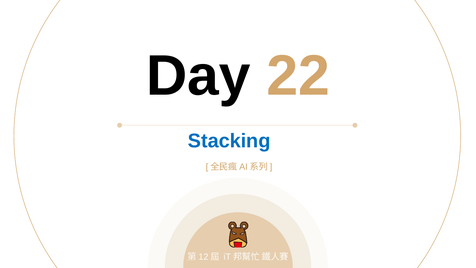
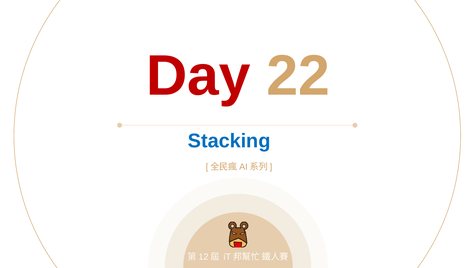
Day colour: black -> red
